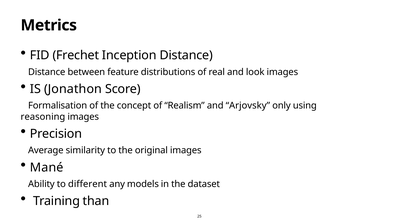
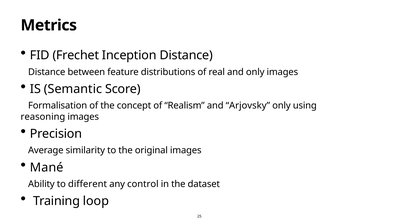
and look: look -> only
Jonathon: Jonathon -> Semantic
models: models -> control
than: than -> loop
